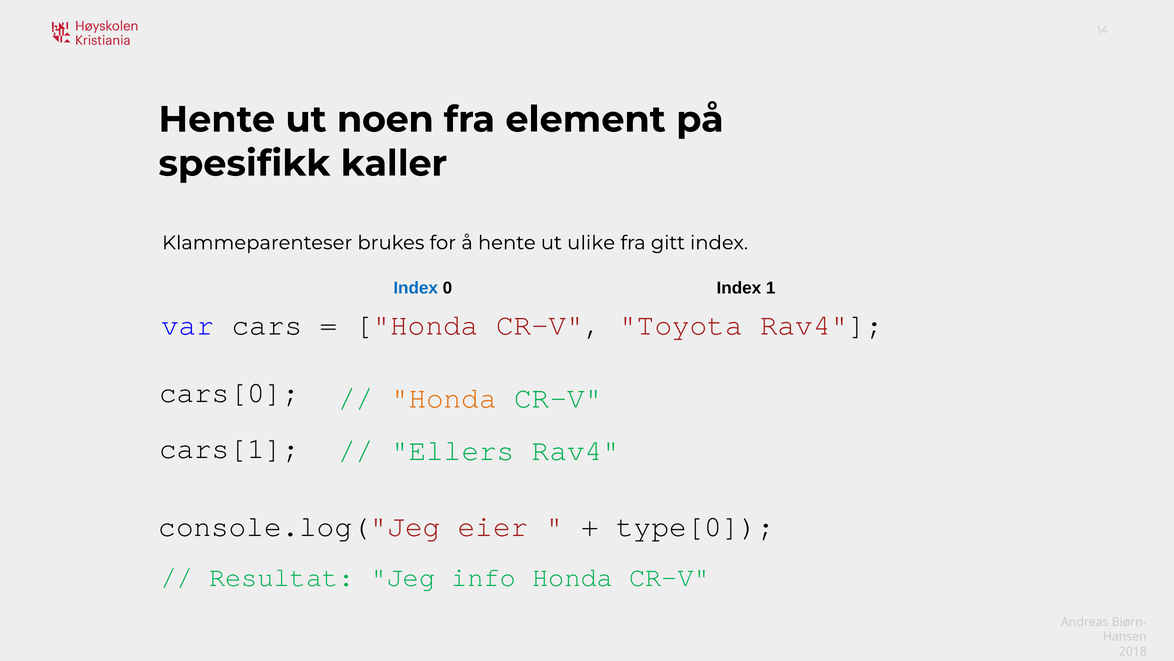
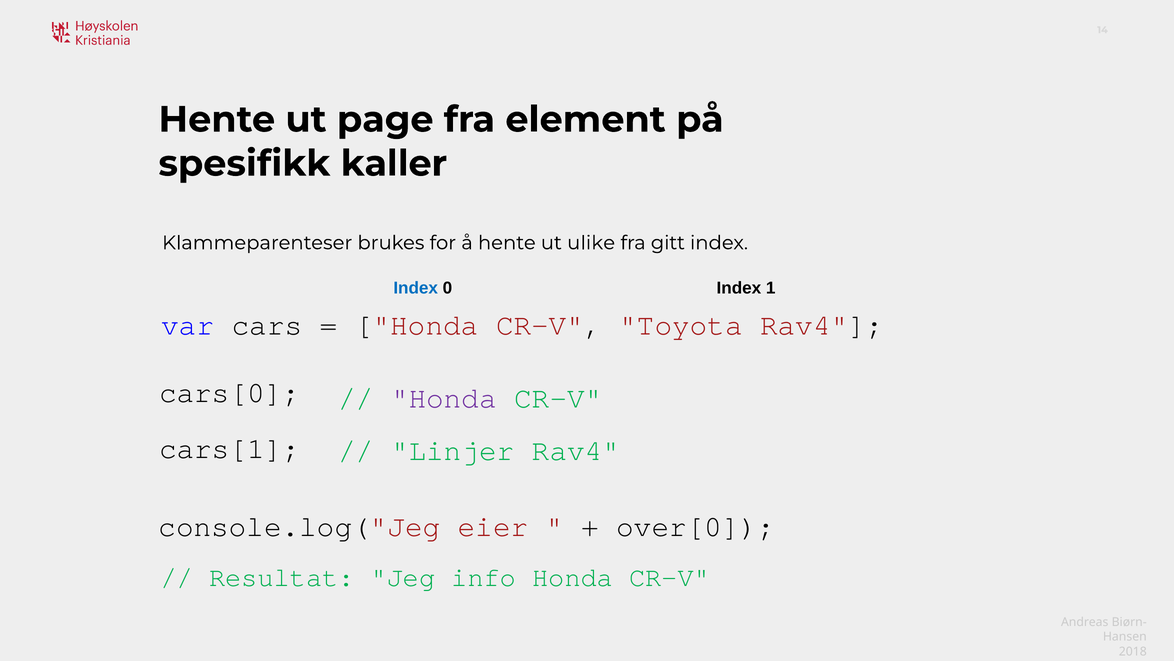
noen: noen -> page
Honda at (444, 398) colour: orange -> purple
Ellers: Ellers -> Linjer
type[0: type[0 -> over[0
